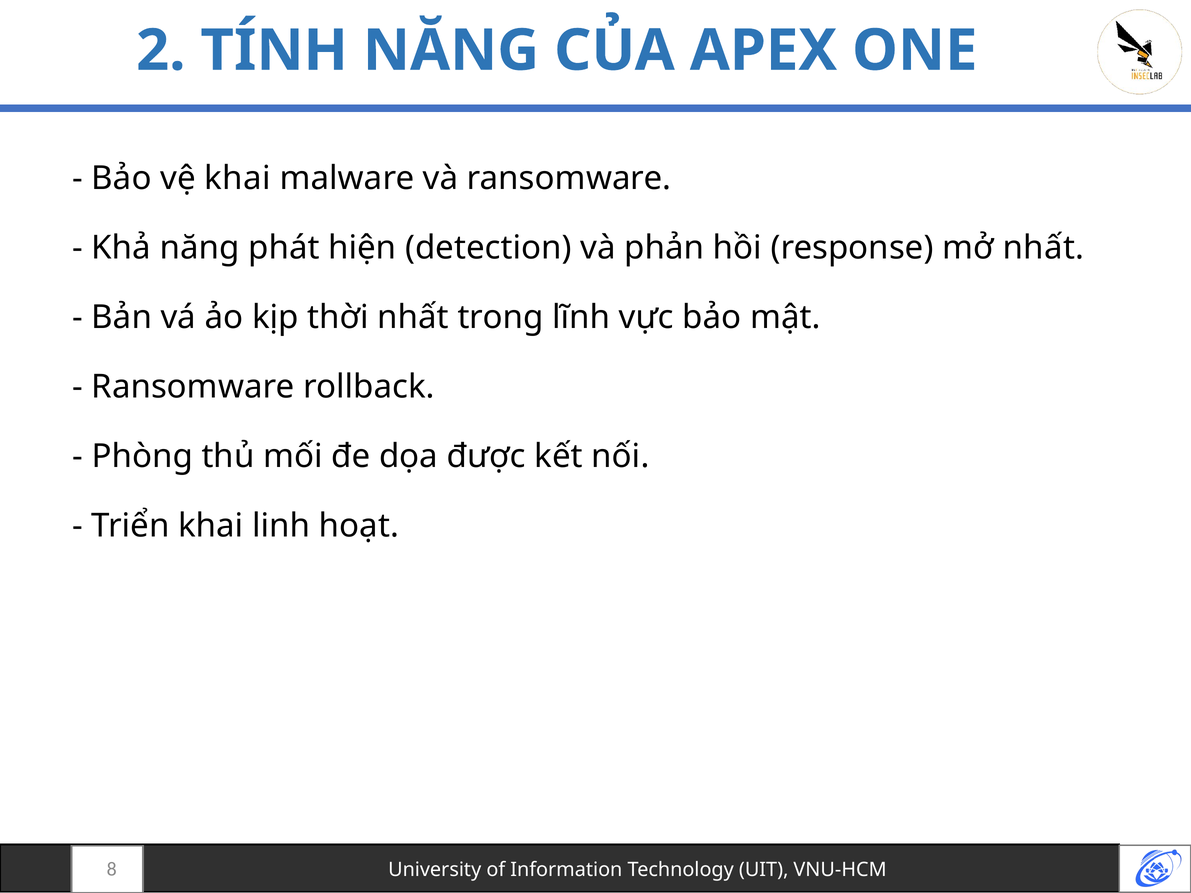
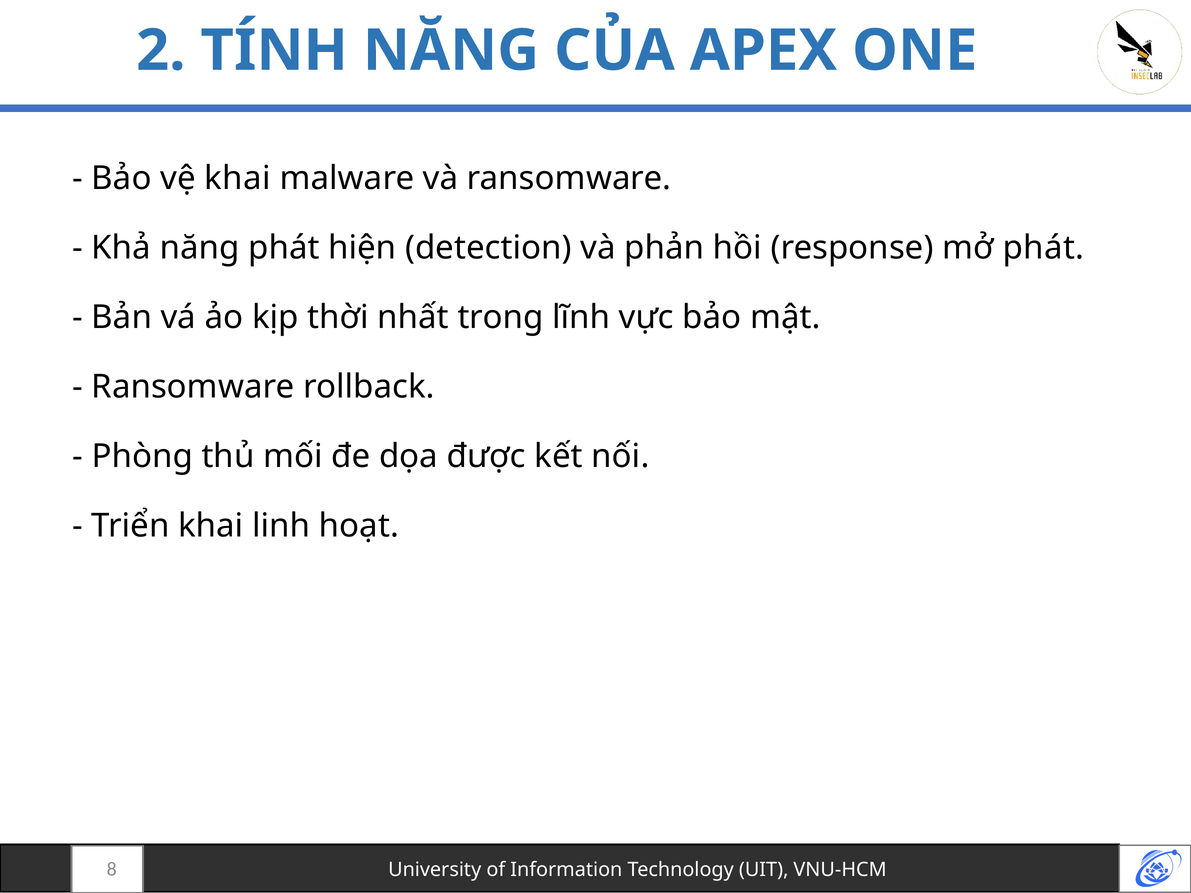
mở nhất: nhất -> phát
